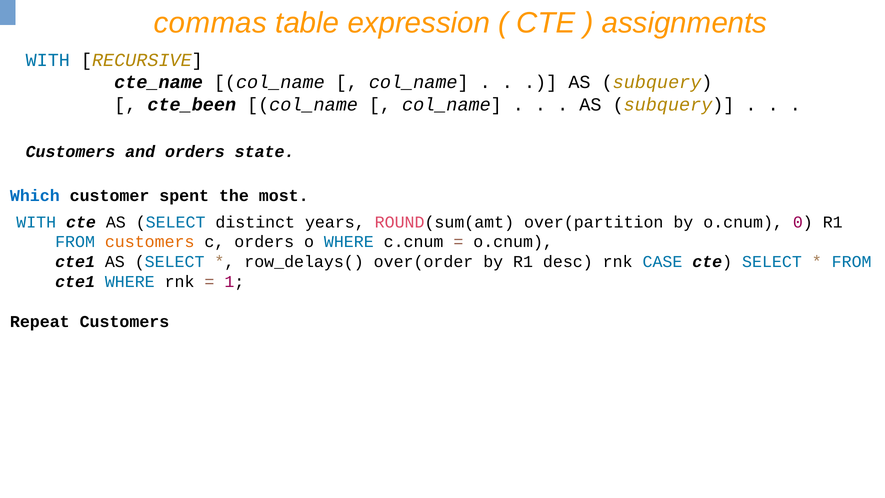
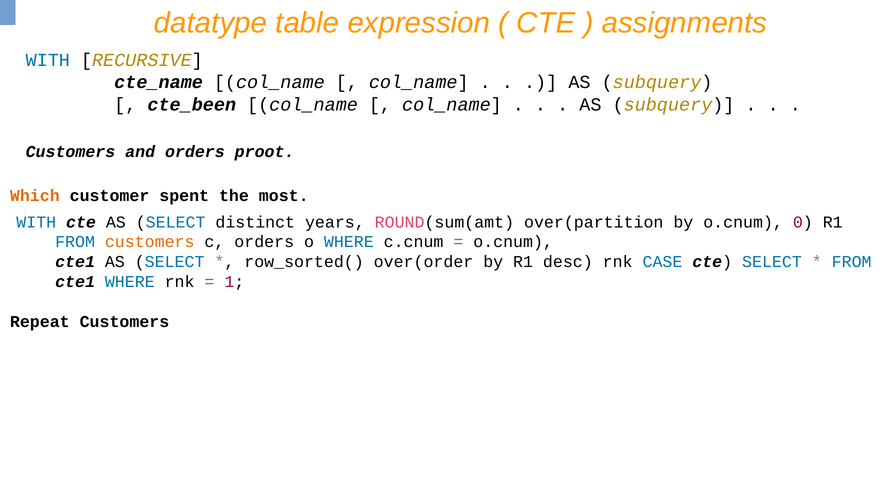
commas: commas -> datatype
state: state -> proot
Which colour: blue -> orange
row_delays(: row_delays( -> row_sorted(
